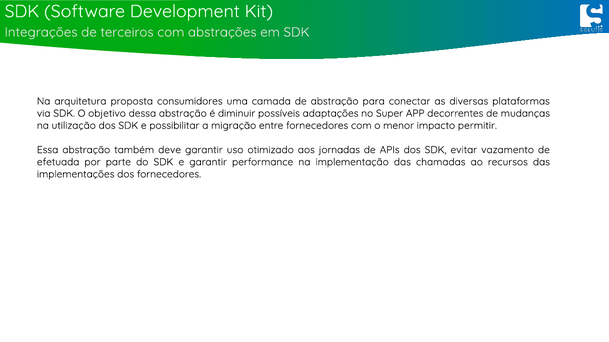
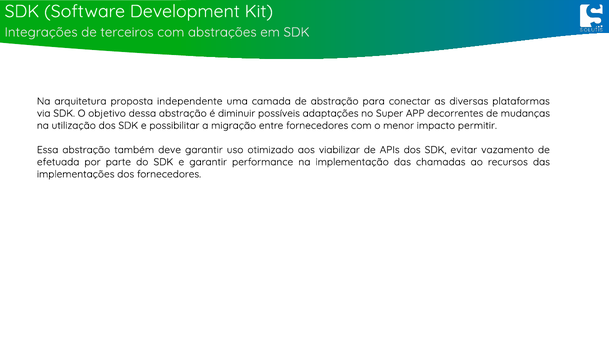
consumidores: consumidores -> independente
jornadas: jornadas -> viabilizar
